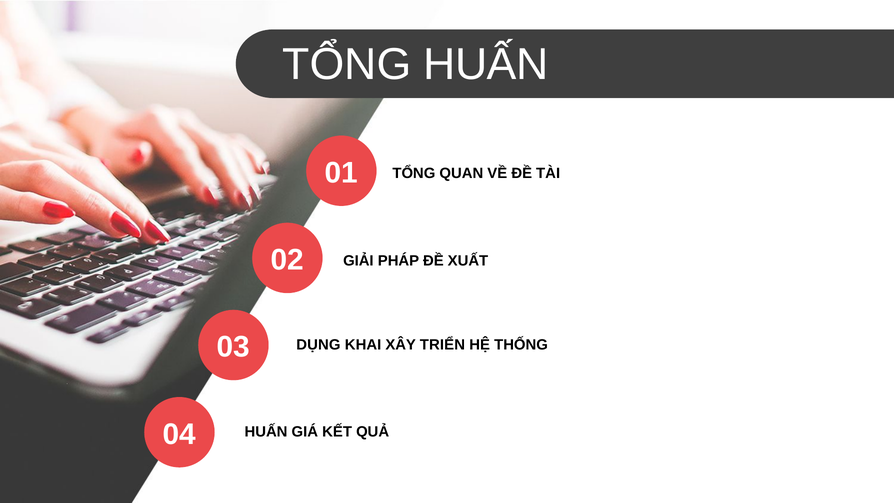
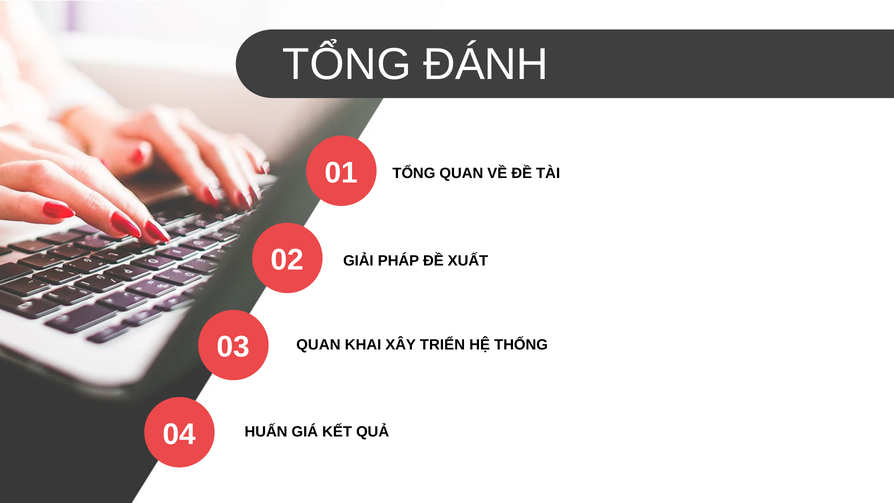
TỔNG HUẤN: HUẤN -> ĐÁNH
DỤNG at (318, 345): DỤNG -> QUAN
